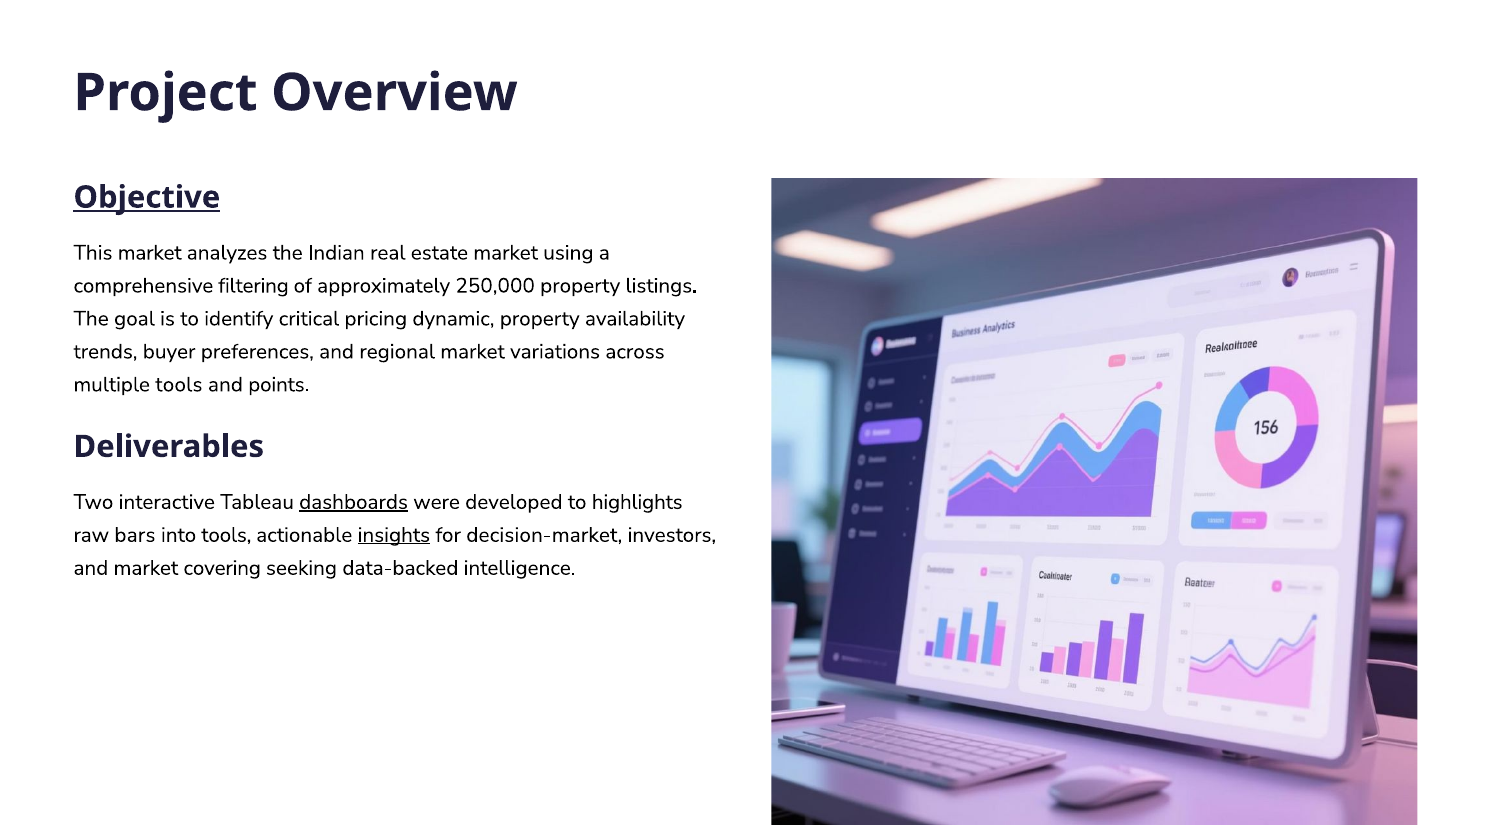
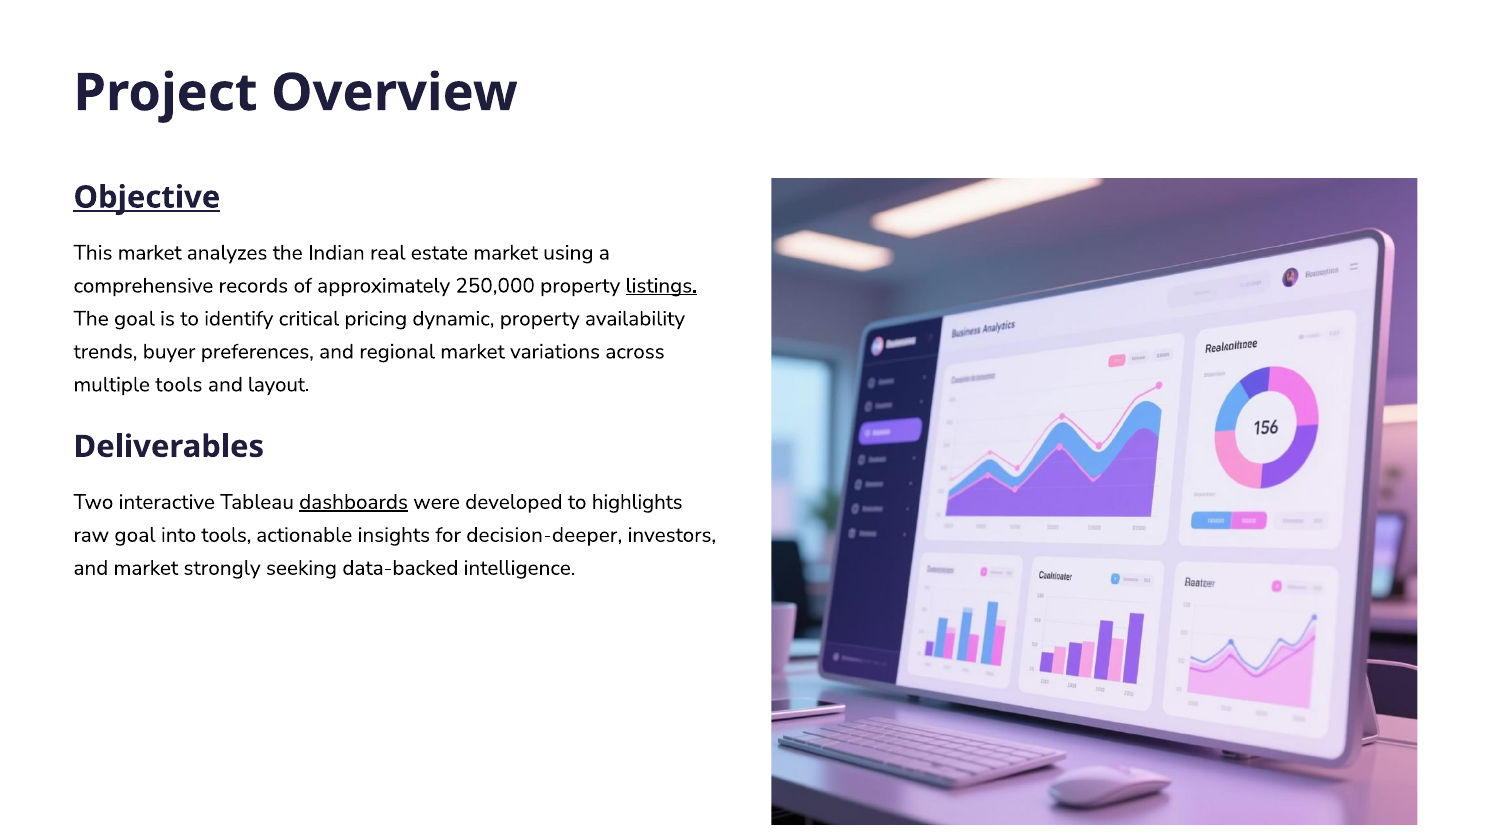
filtering: filtering -> records
listings underline: none -> present
points: points -> layout
raw bars: bars -> goal
insights underline: present -> none
decision-market: decision-market -> decision-deeper
covering: covering -> strongly
